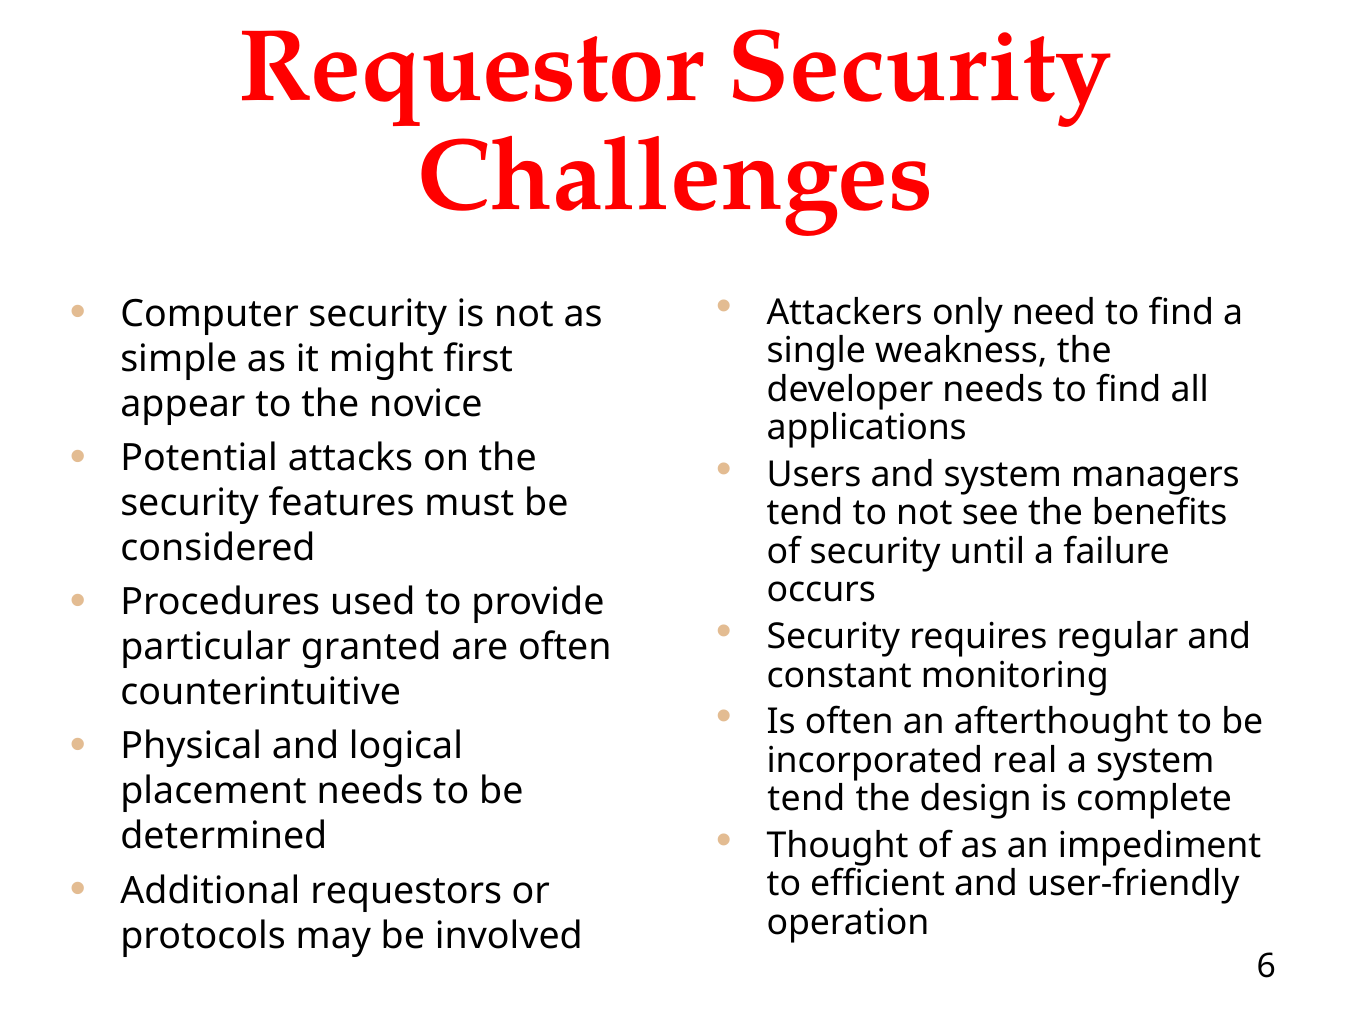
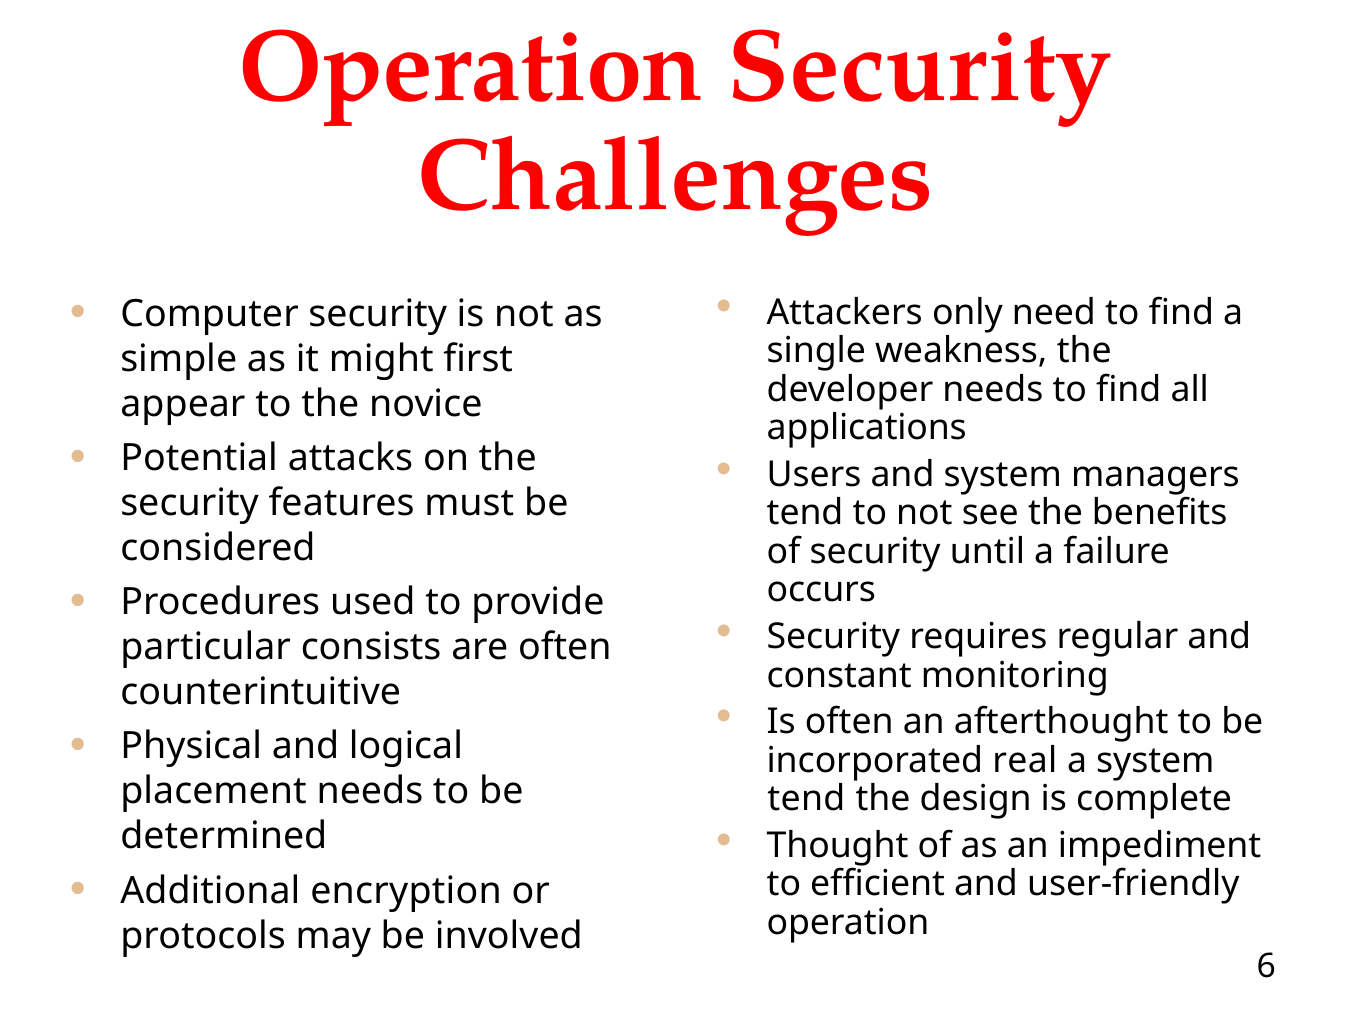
Requestor at (471, 67): Requestor -> Operation
granted: granted -> consists
requestors: requestors -> encryption
